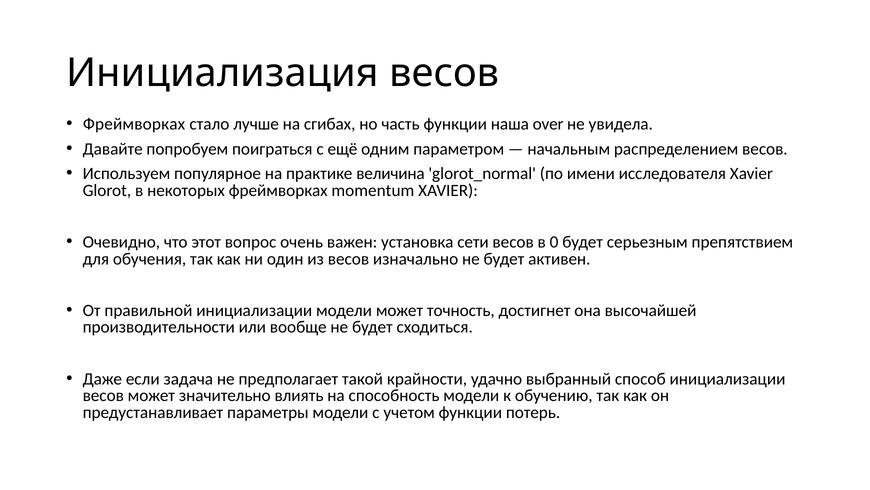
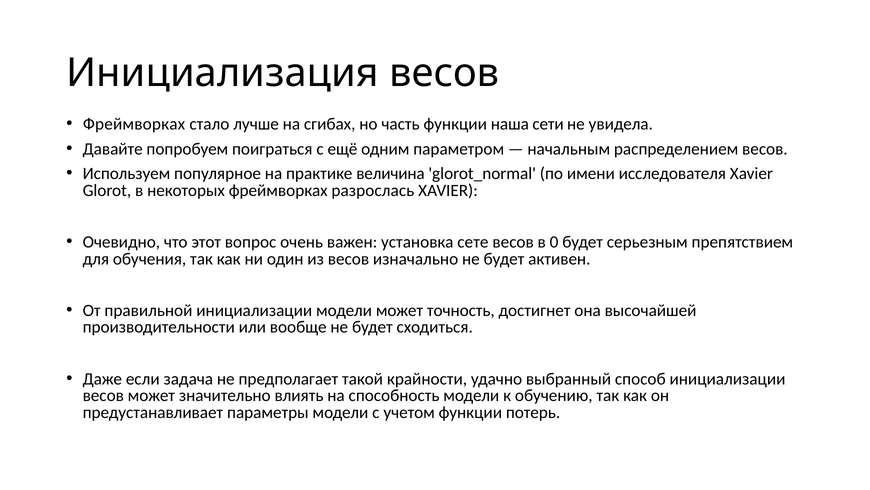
over: over -> сети
momentum: momentum -> разрослась
сети: сети -> сете
